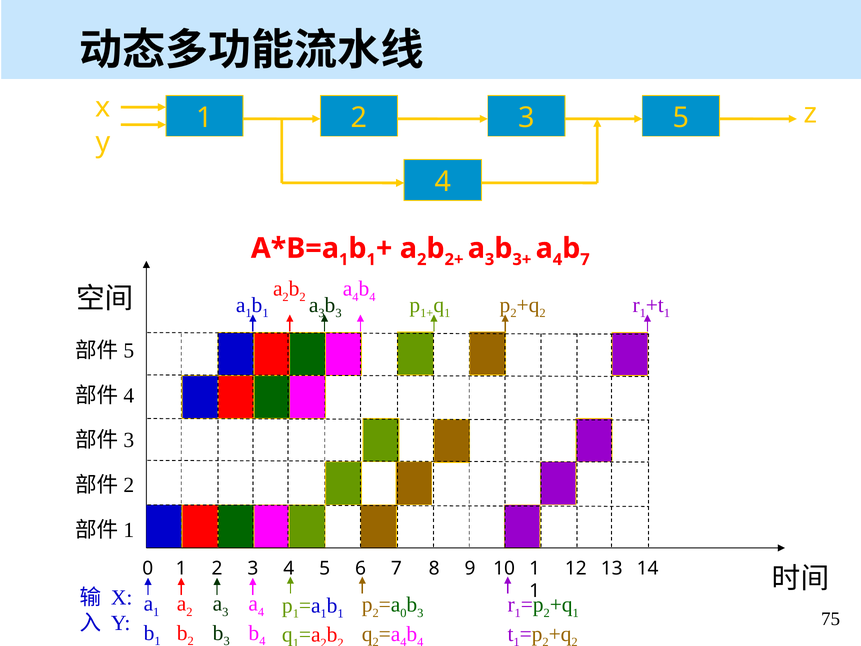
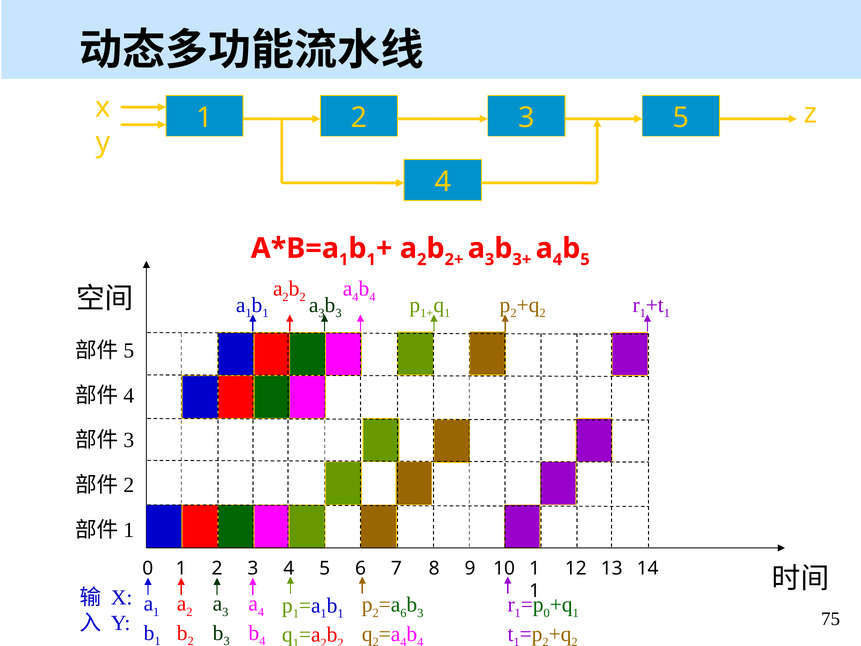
7 at (585, 259): 7 -> 5
0 at (403, 613): 0 -> 6
2 at (547, 613): 2 -> 0
